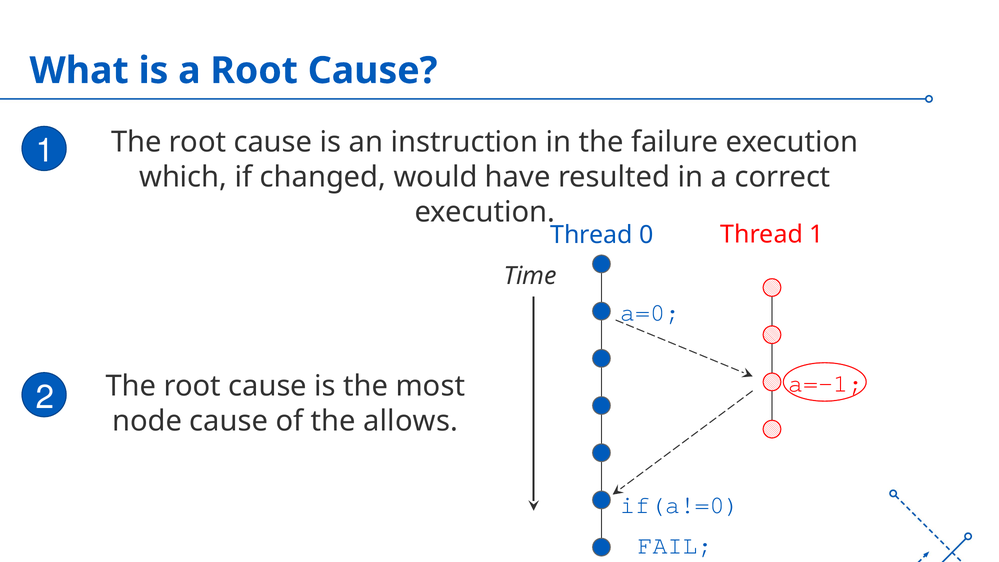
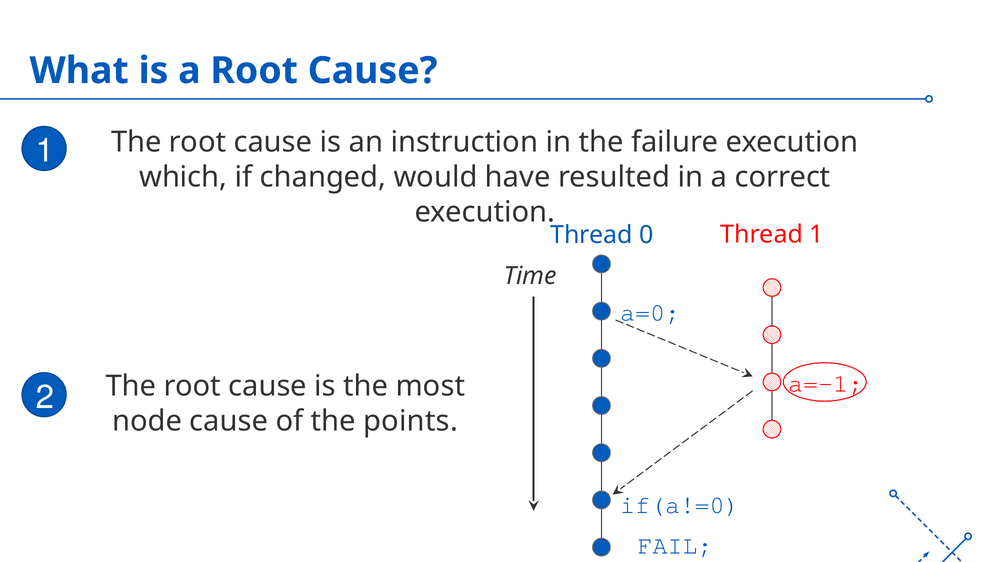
allows: allows -> points
